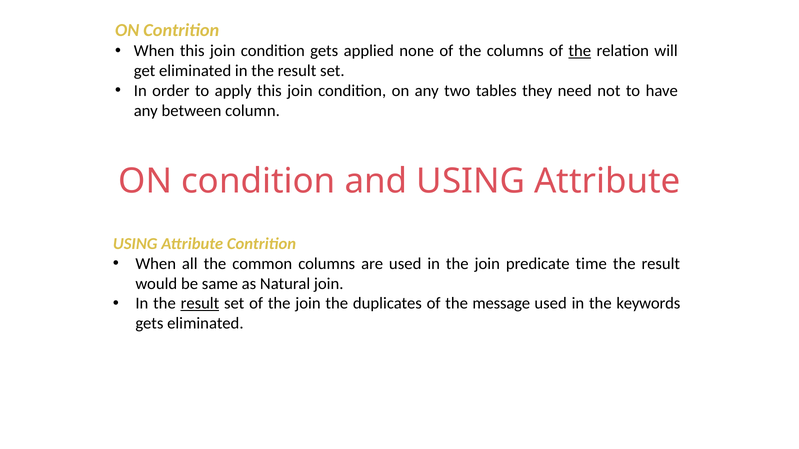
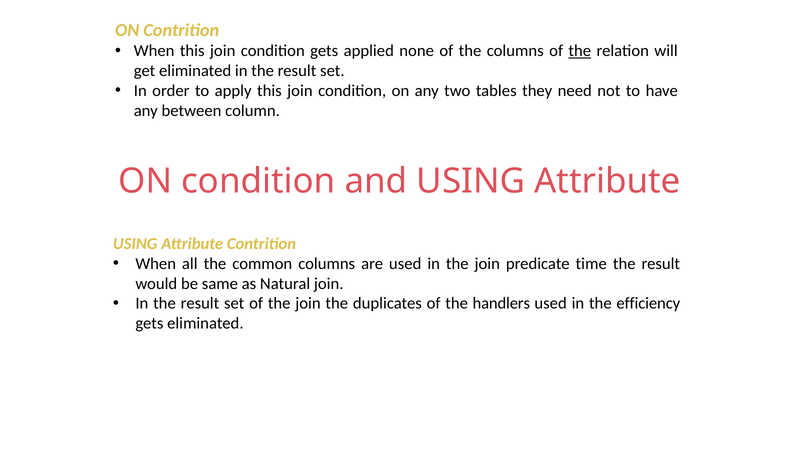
result at (200, 304) underline: present -> none
message: message -> handlers
keywords: keywords -> efficiency
